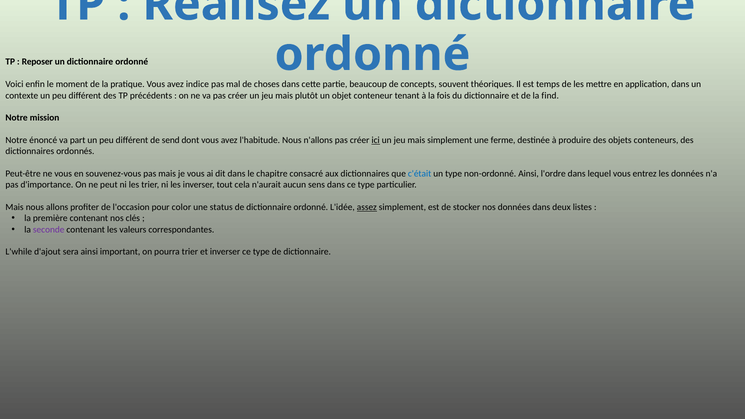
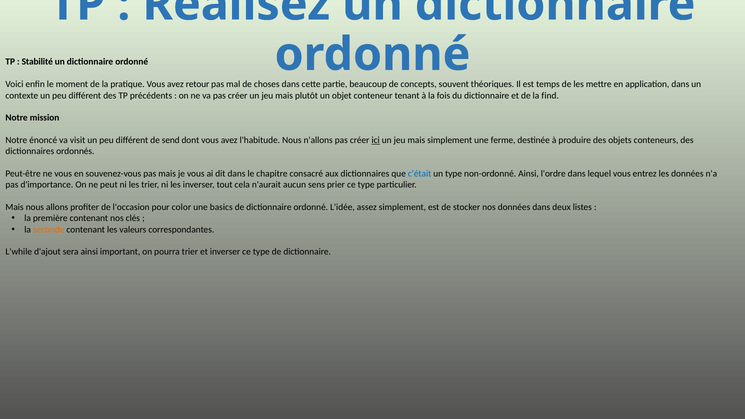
Reposer: Reposer -> Stabilité
indice: indice -> retour
part: part -> visit
sens dans: dans -> prier
status: status -> basics
assez underline: present -> none
seconde colour: purple -> orange
